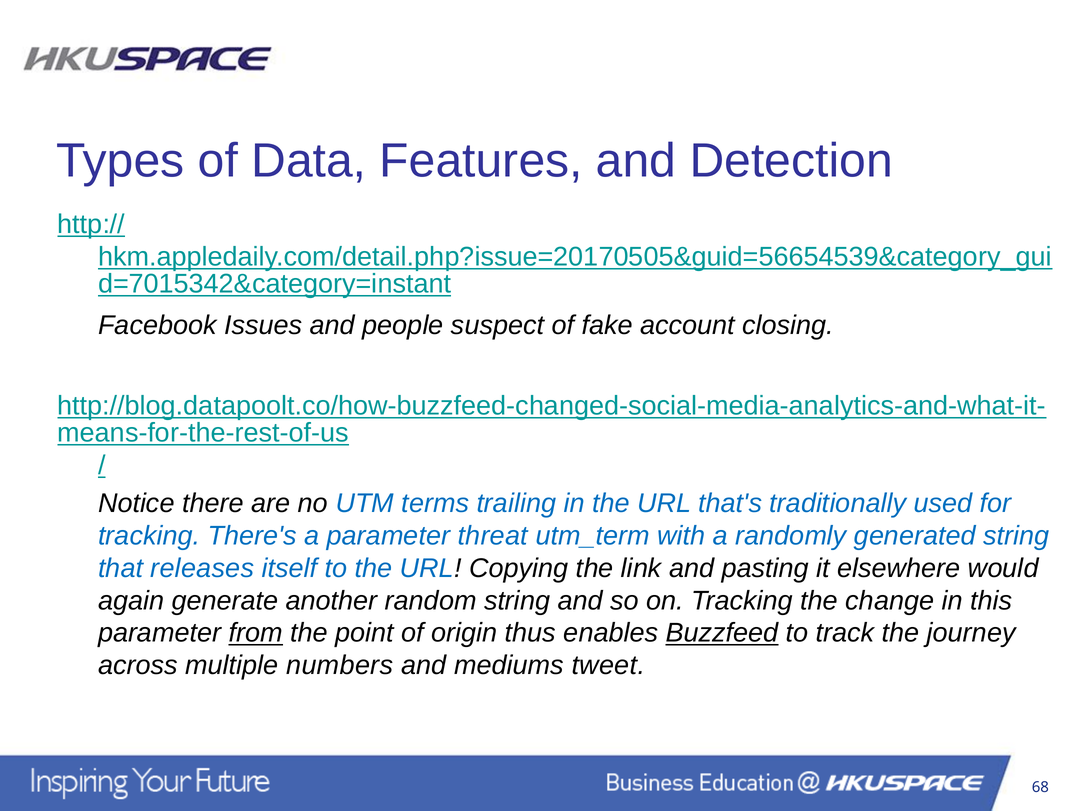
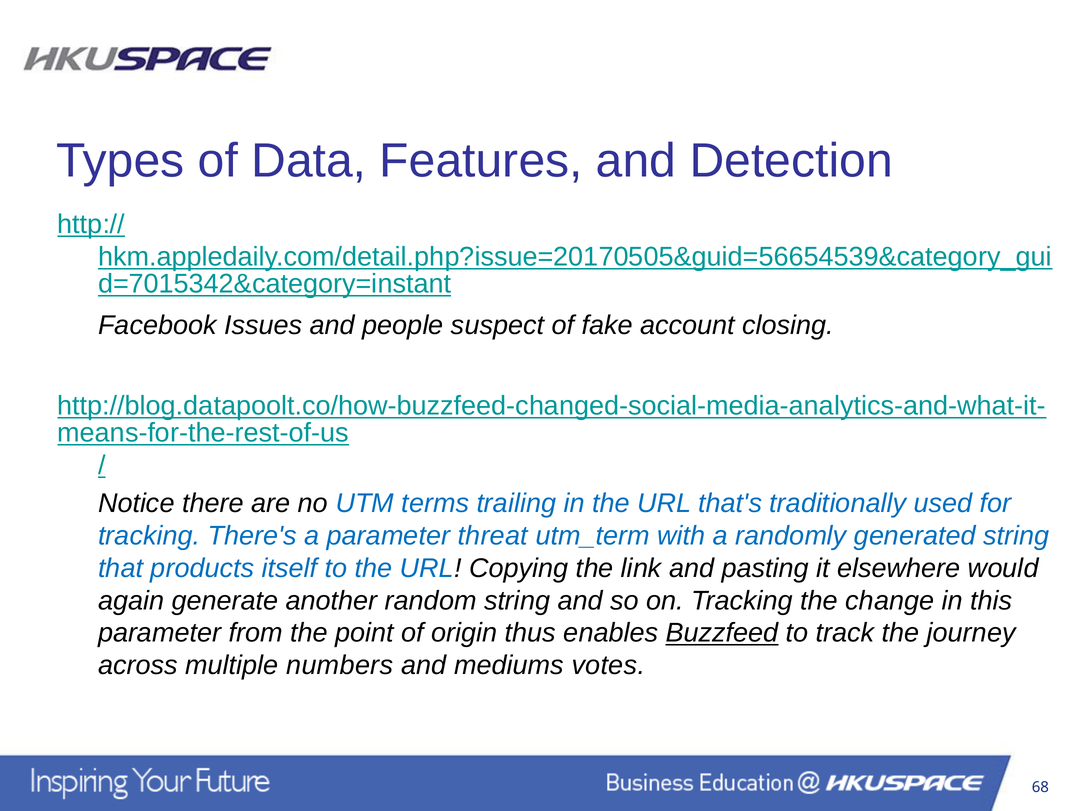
releases: releases -> products
from underline: present -> none
tweet: tweet -> votes
